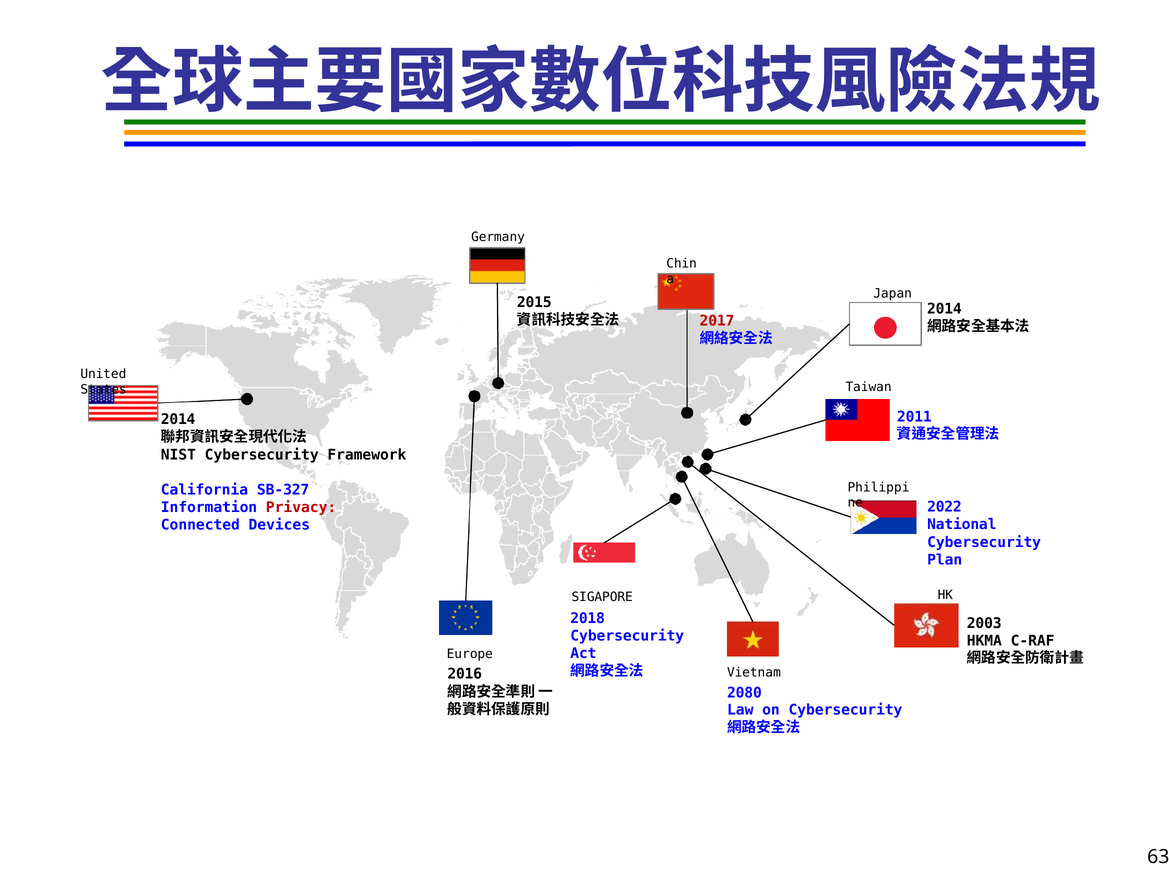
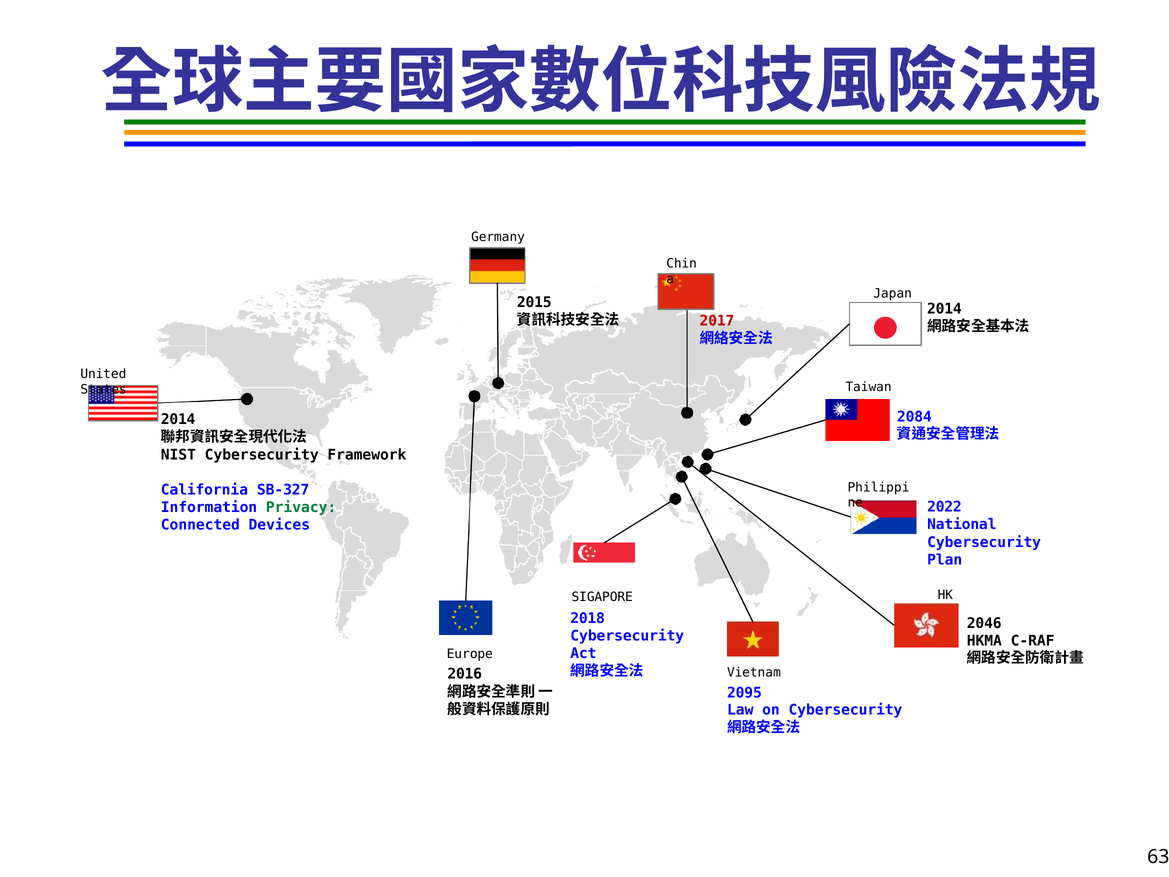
2011: 2011 -> 2084
Privacy colour: red -> green
2003: 2003 -> 2046
2080: 2080 -> 2095
